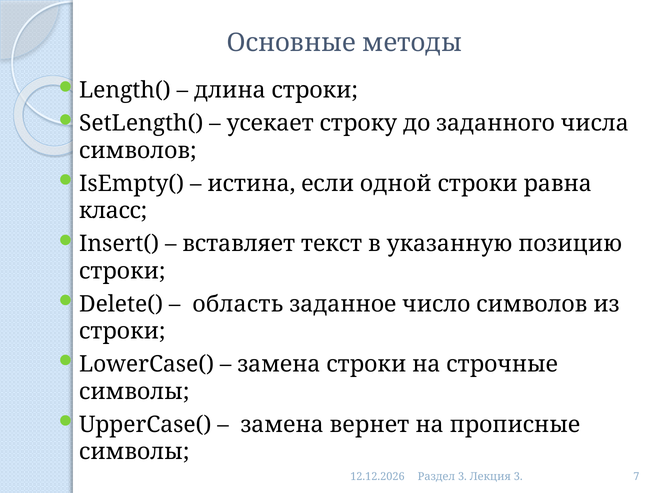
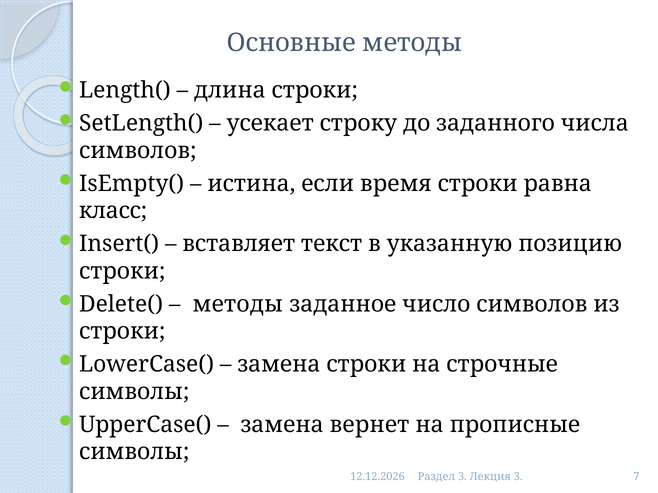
одной: одной -> время
область at (238, 304): область -> методы
